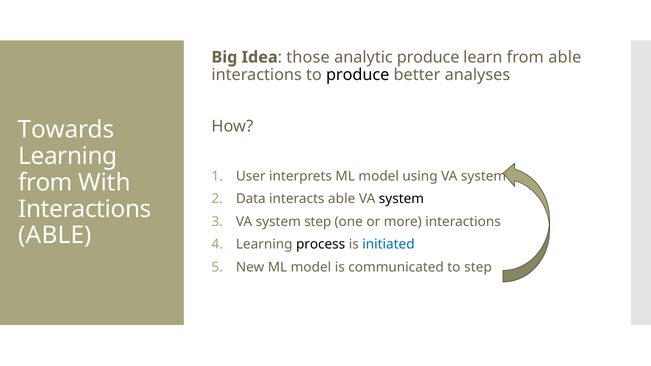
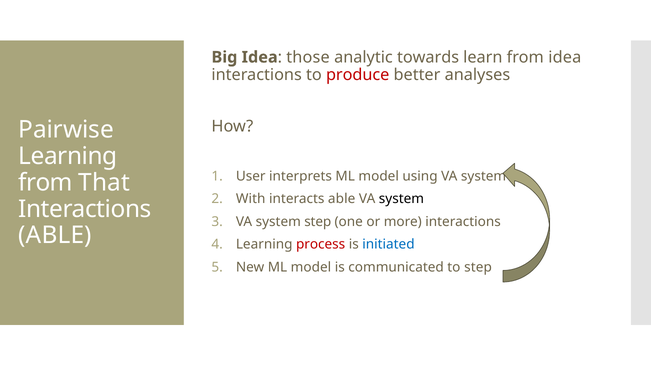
analytic produce: produce -> towards
from able: able -> idea
produce at (358, 75) colour: black -> red
Towards: Towards -> Pairwise
With: With -> That
Data: Data -> With
process colour: black -> red
